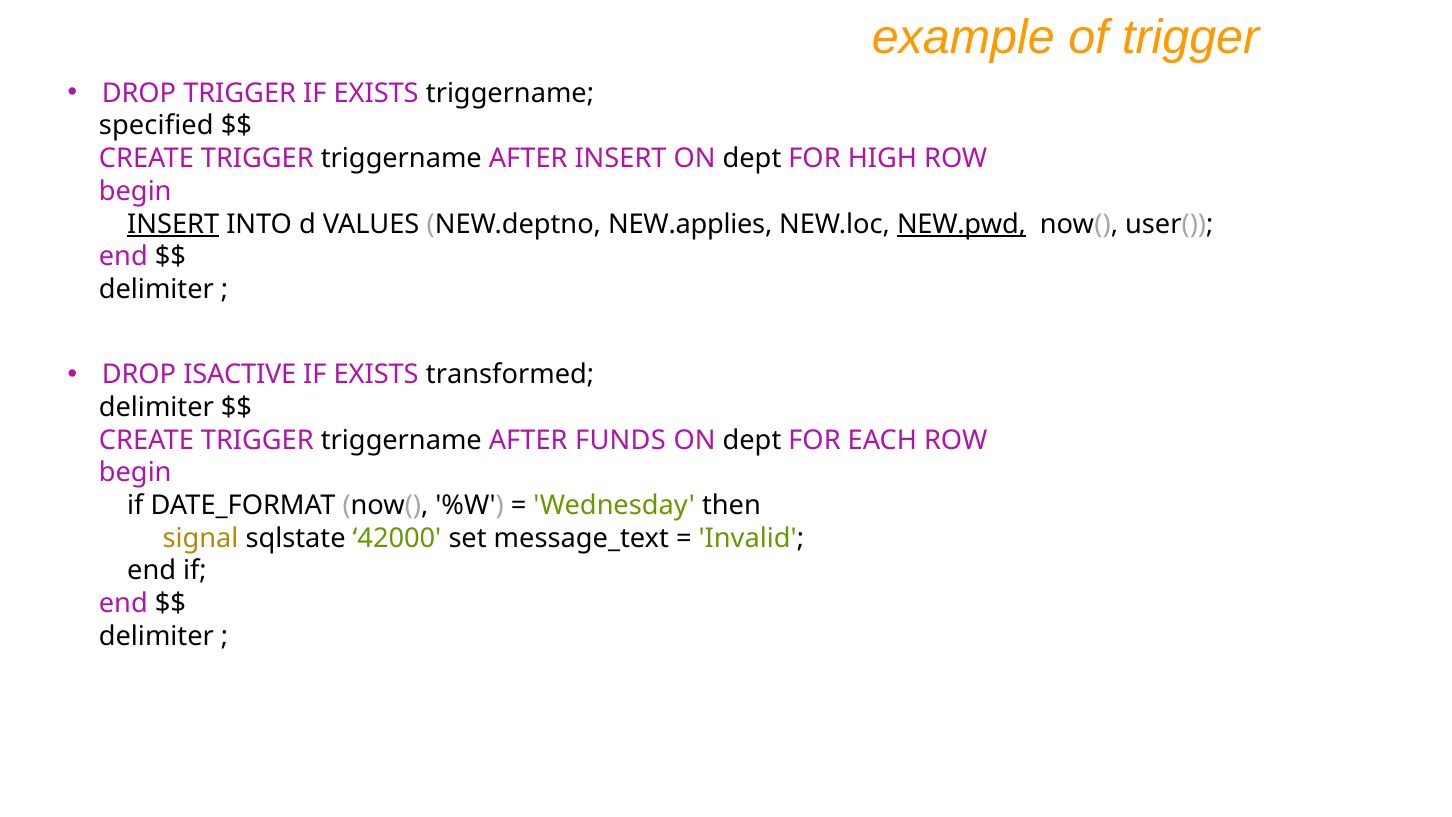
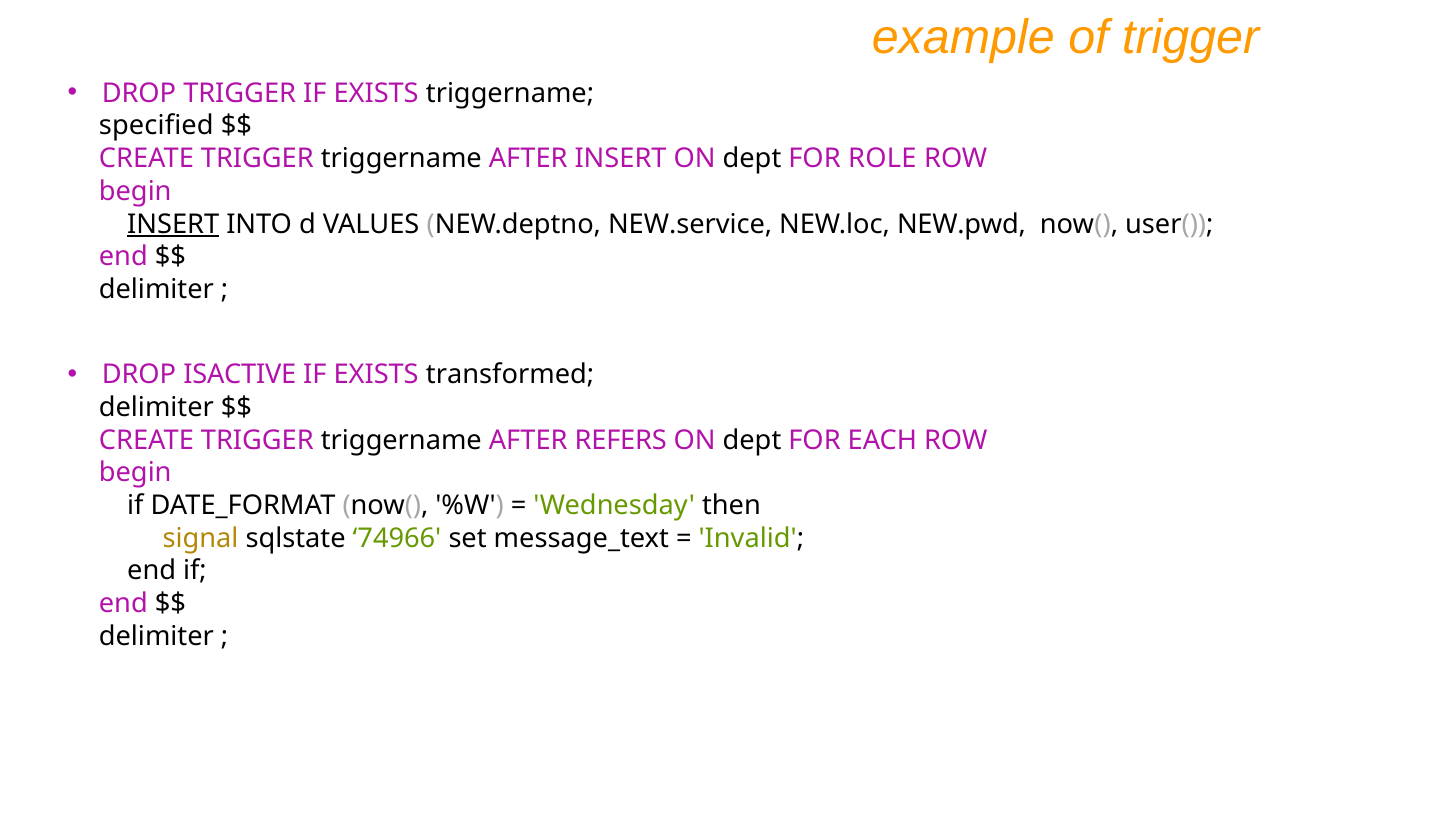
HIGH: HIGH -> ROLE
NEW.applies: NEW.applies -> NEW.service
NEW.pwd underline: present -> none
FUNDS: FUNDS -> REFERS
42000: 42000 -> 74966
